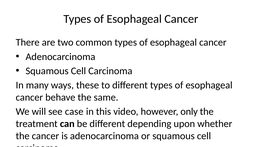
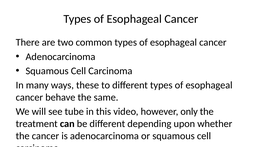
case: case -> tube
